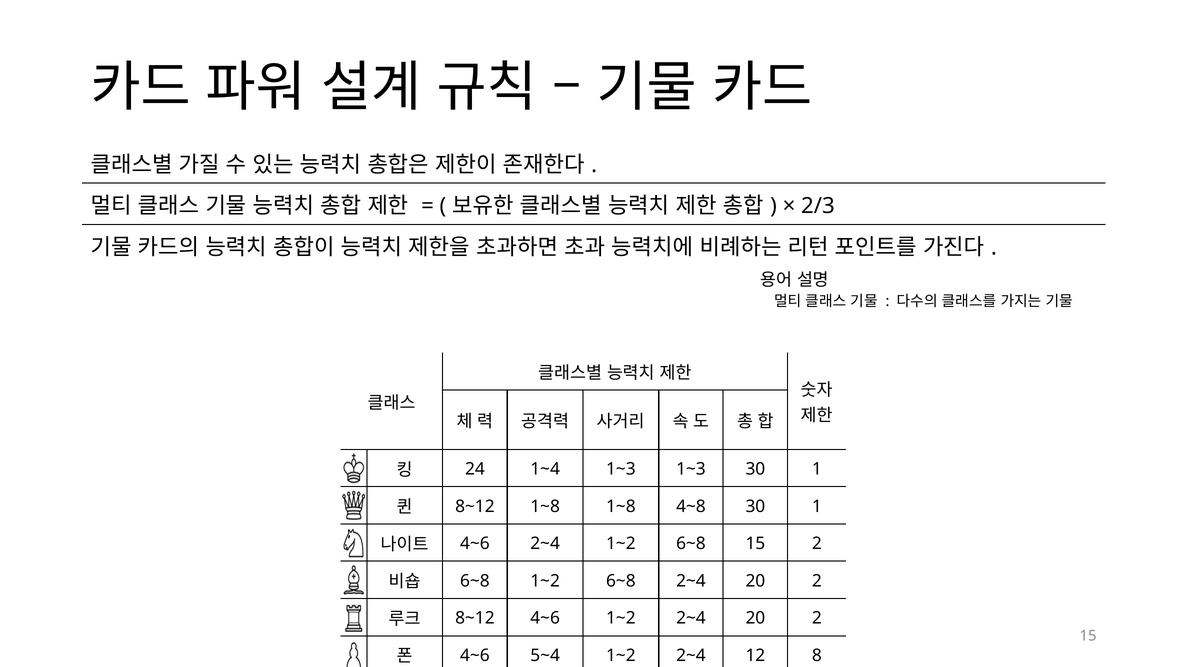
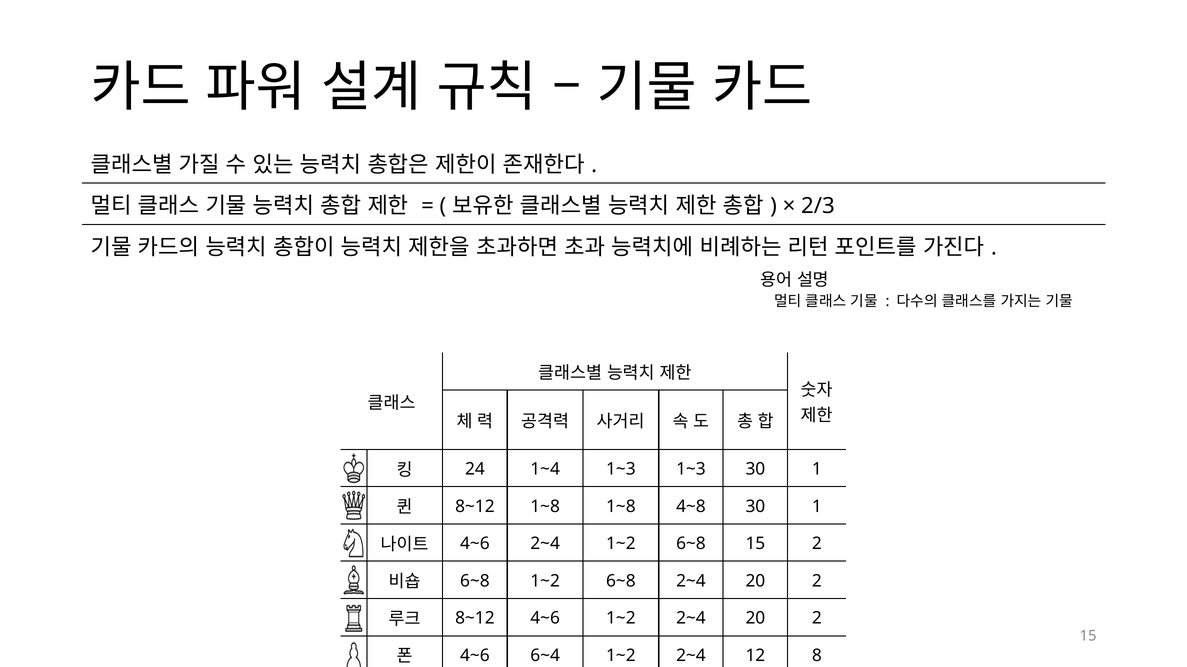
5~4: 5~4 -> 6~4
